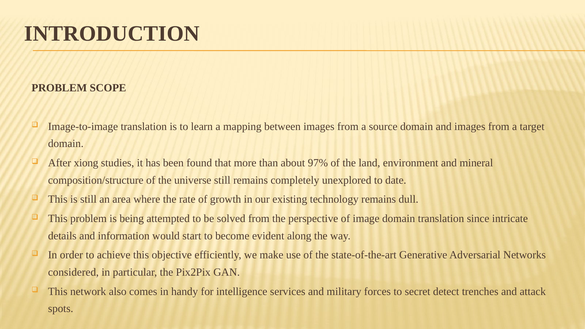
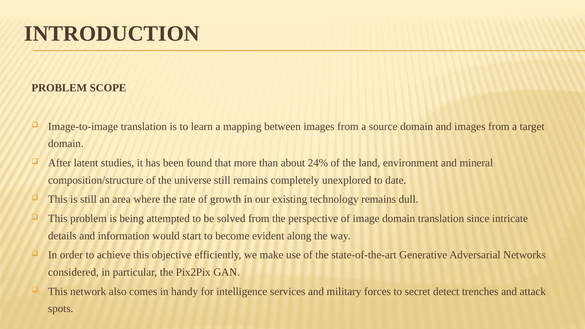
xiong: xiong -> latent
97%: 97% -> 24%
